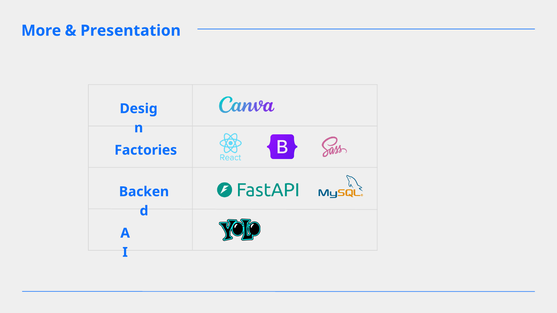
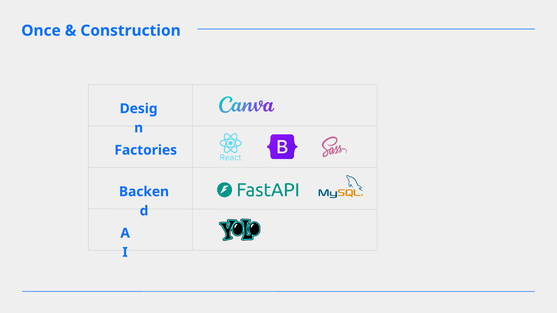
More: More -> Once
Presentation: Presentation -> Construction
